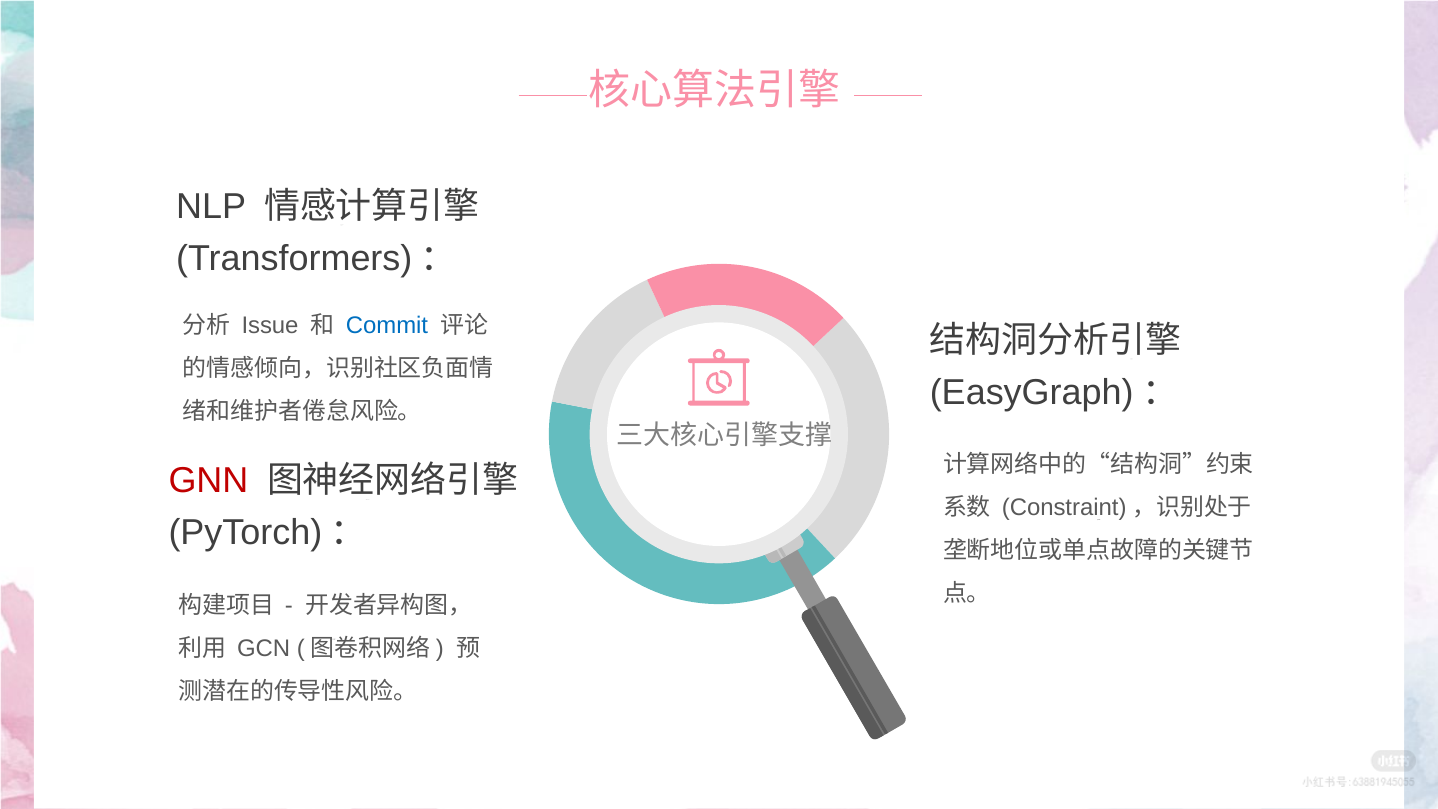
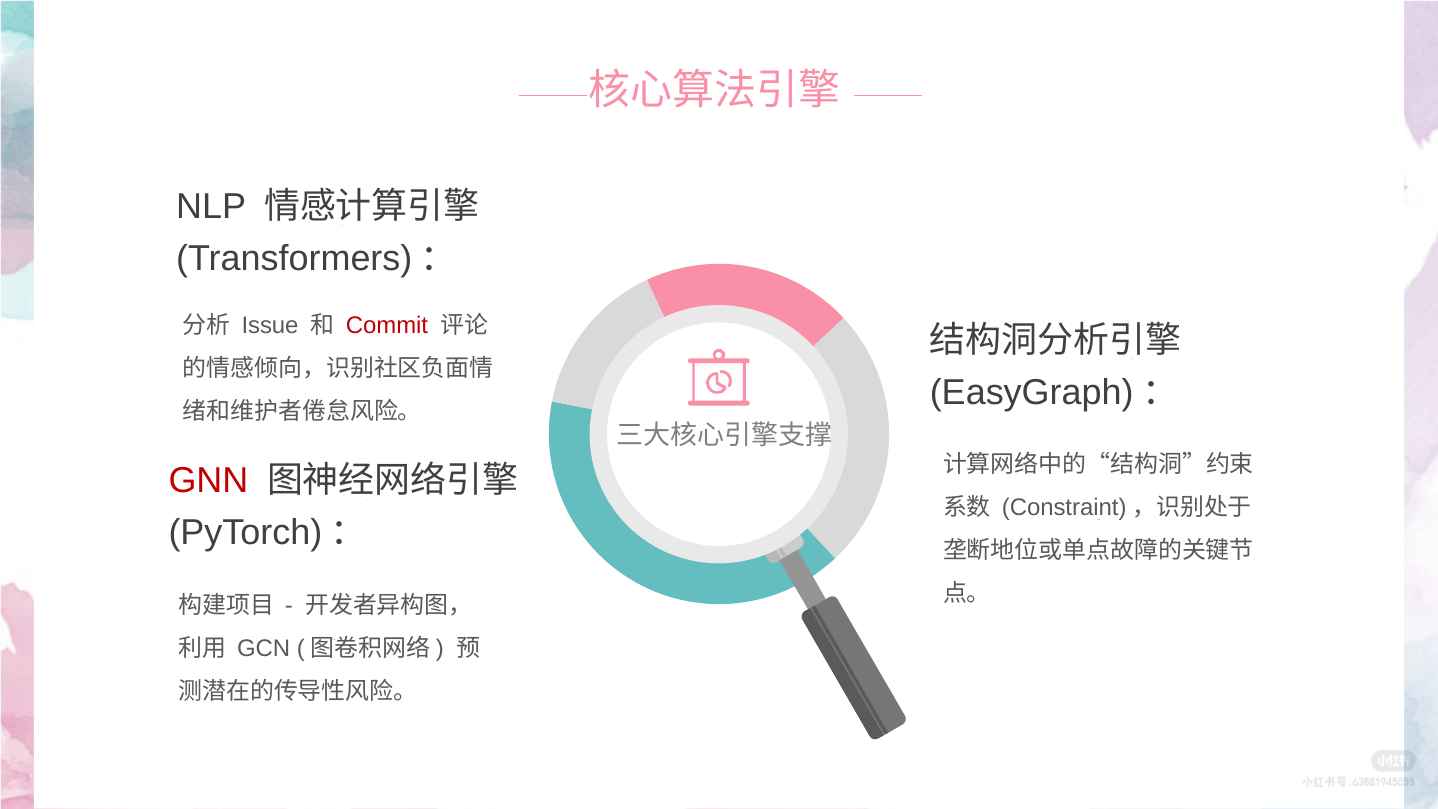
Commit at (387, 326) colour: blue -> red
